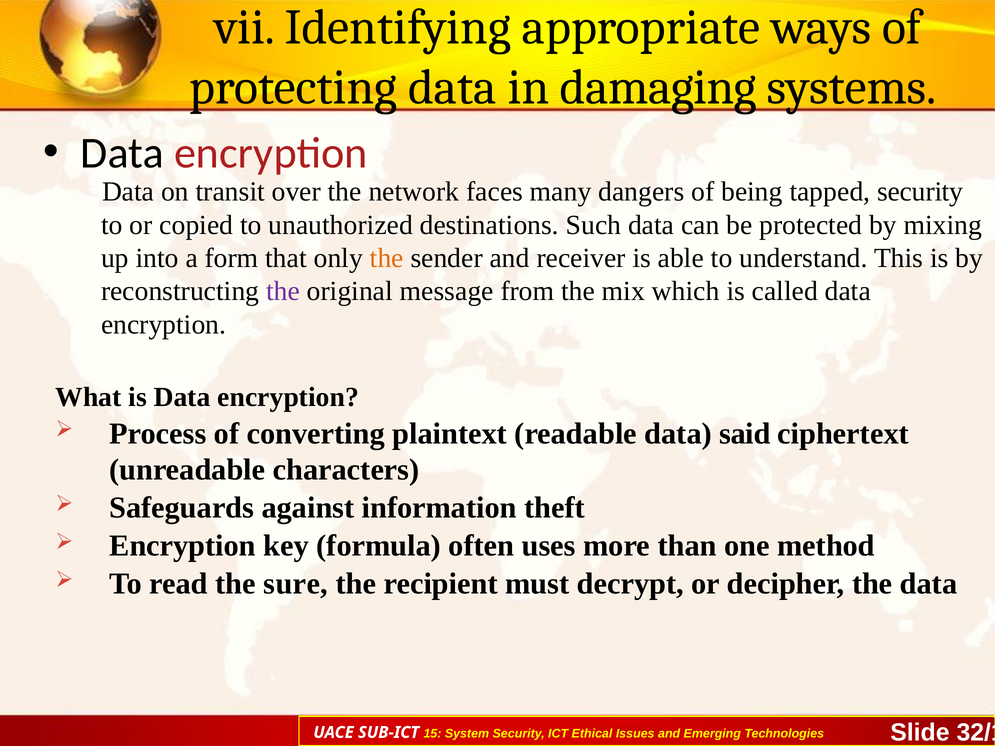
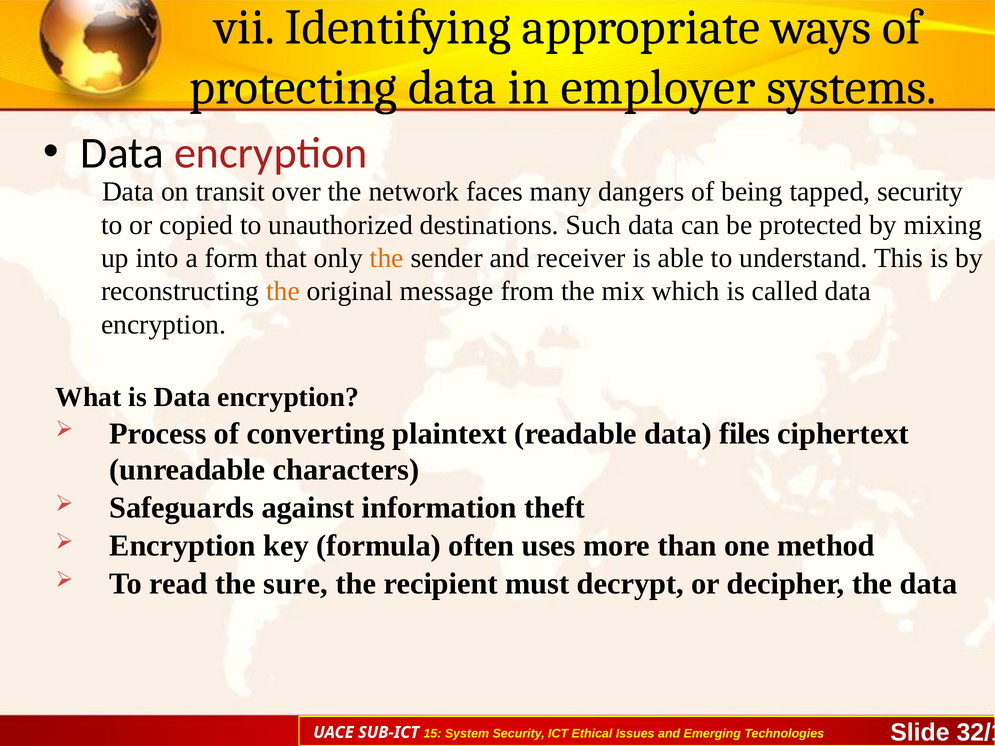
damaging: damaging -> employer
the at (283, 291) colour: purple -> orange
said: said -> files
